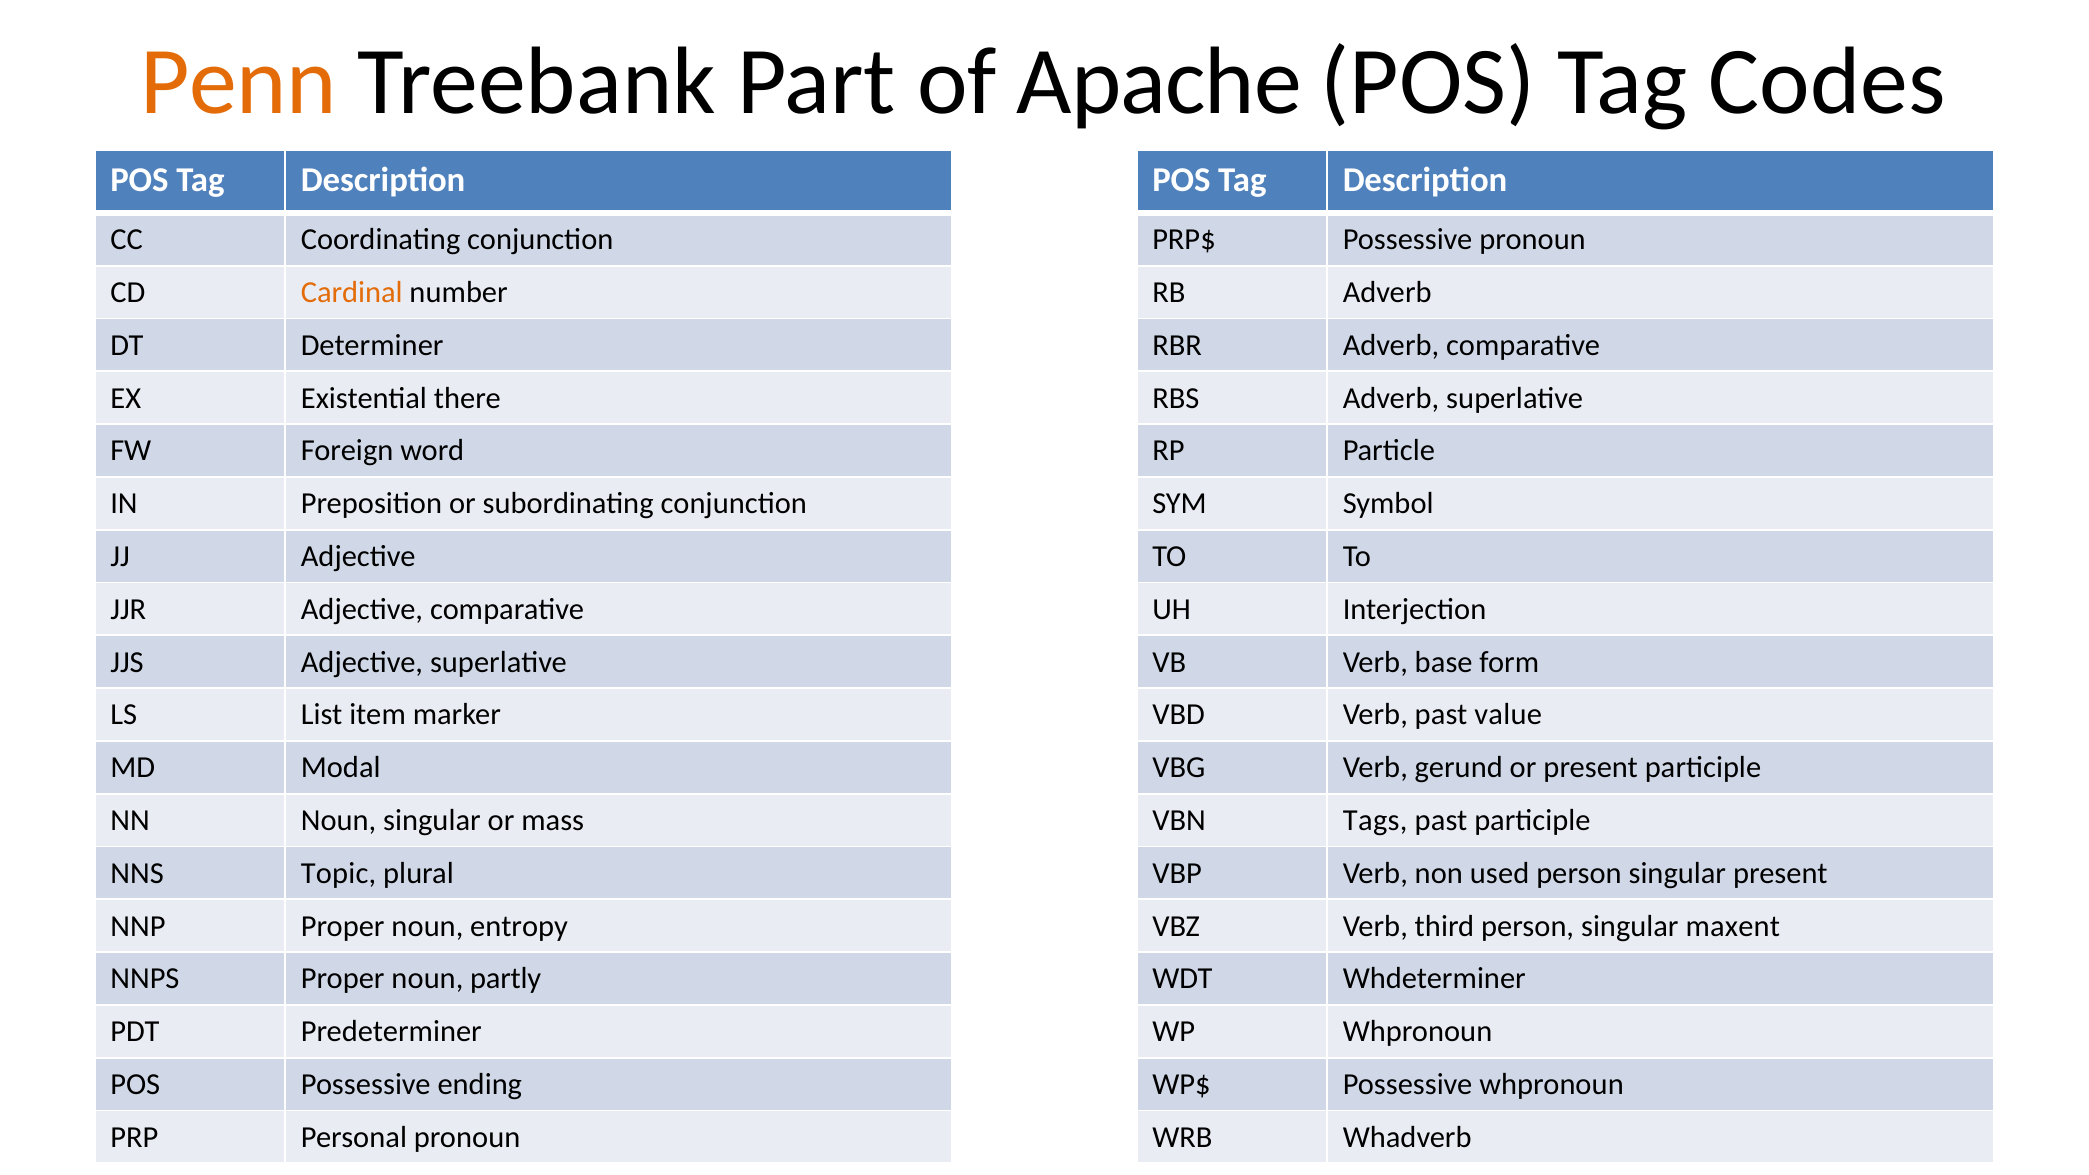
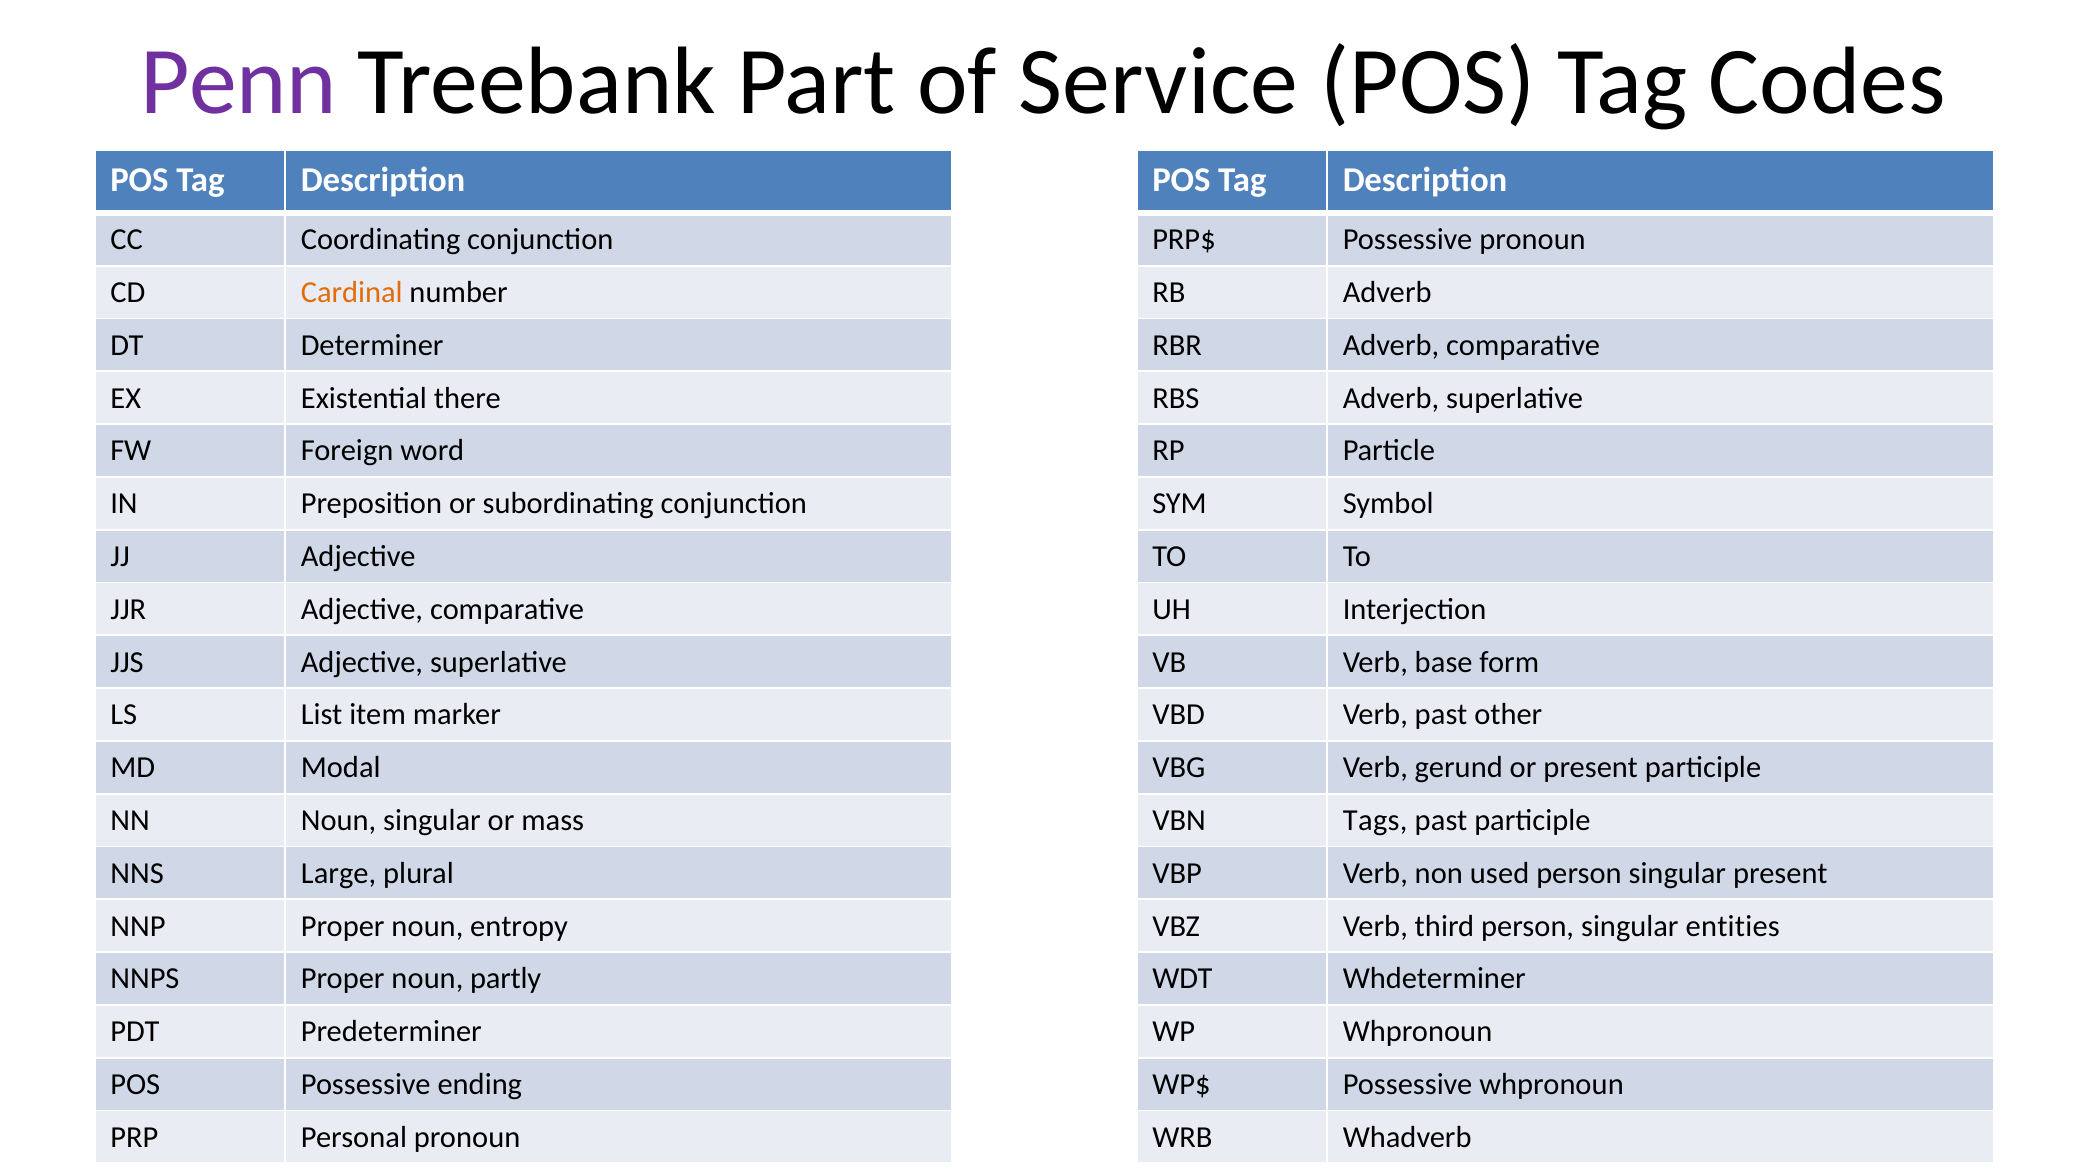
Penn colour: orange -> purple
Apache: Apache -> Service
value: value -> other
Topic: Topic -> Large
maxent: maxent -> entities
